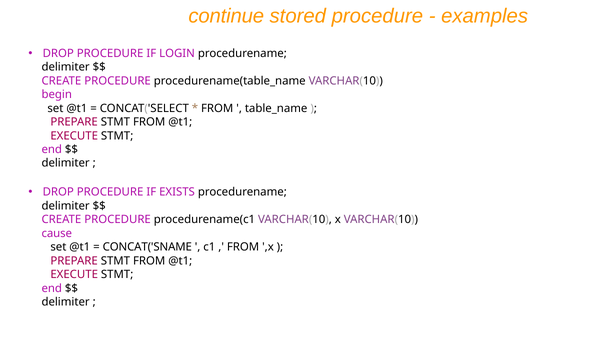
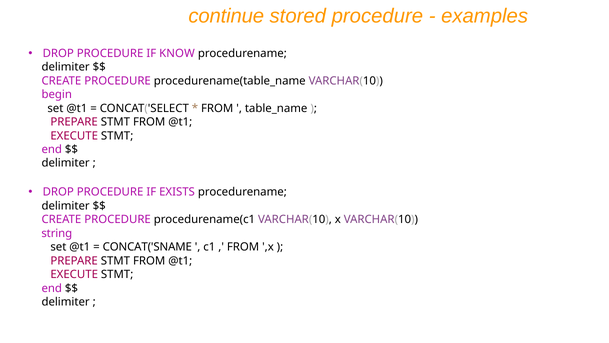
LOGIN: LOGIN -> KNOW
cause: cause -> string
